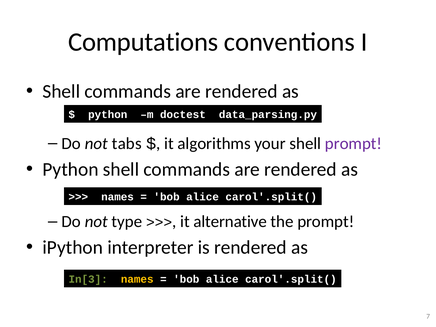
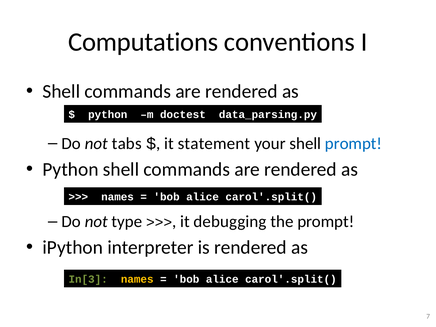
algorithms: algorithms -> statement
prompt at (354, 144) colour: purple -> blue
alternative: alternative -> debugging
